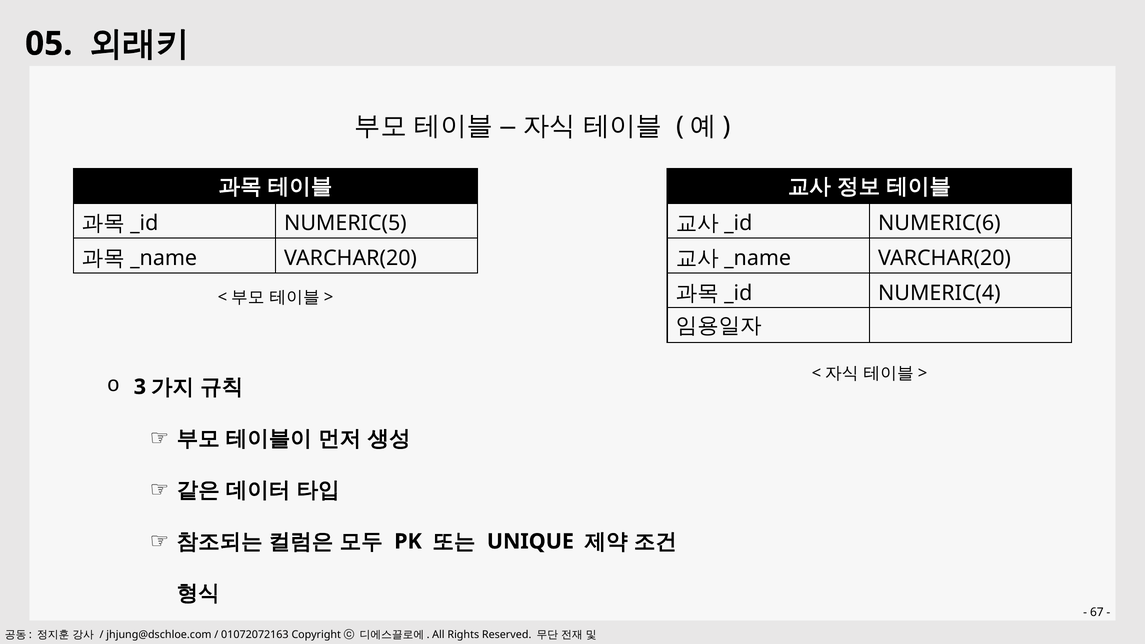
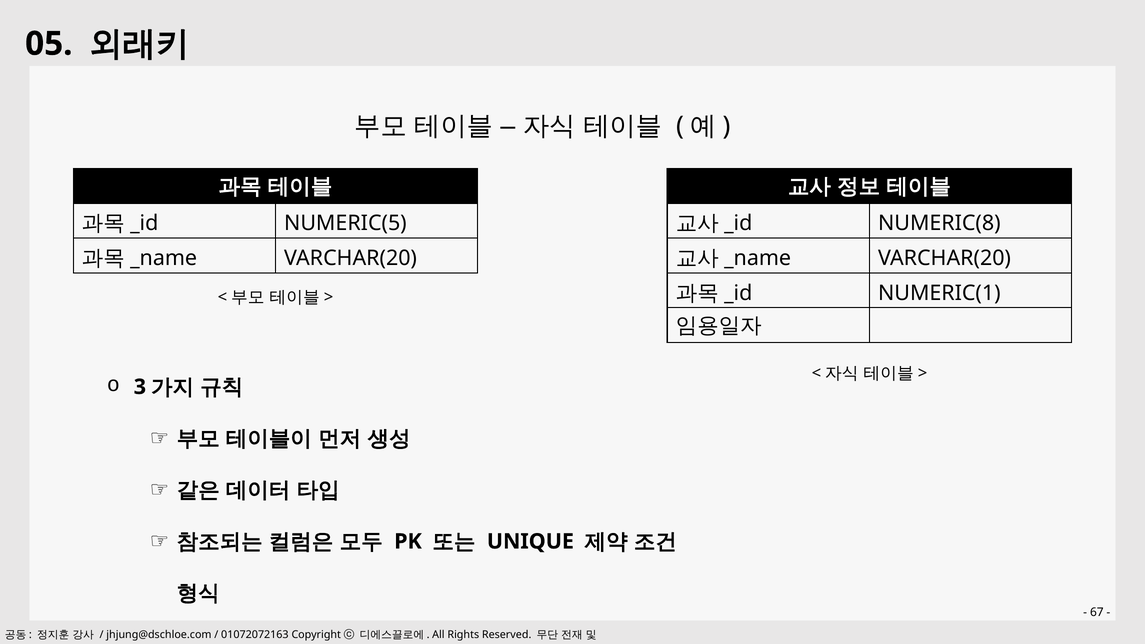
NUMERIC(6: NUMERIC(6 -> NUMERIC(8
NUMERIC(4: NUMERIC(4 -> NUMERIC(1
